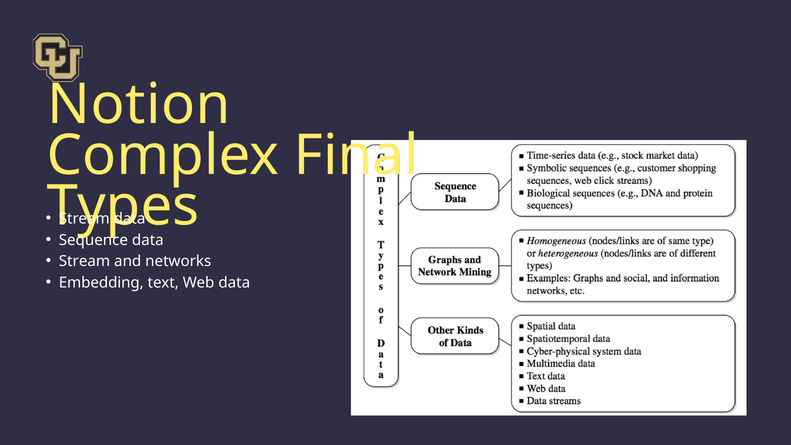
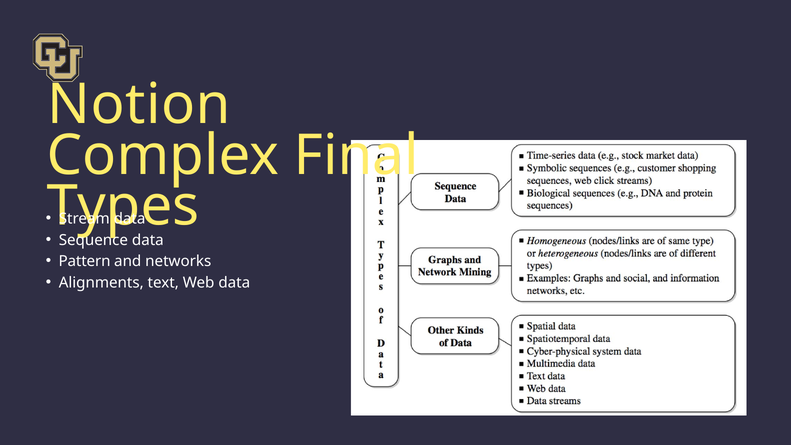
Stream at (84, 261): Stream -> Pattern
Embedding: Embedding -> Alignments
